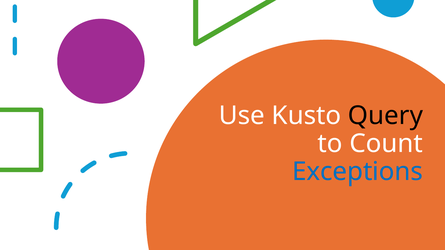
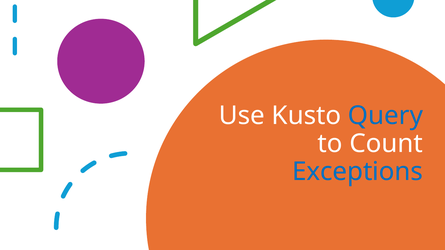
Query colour: black -> blue
